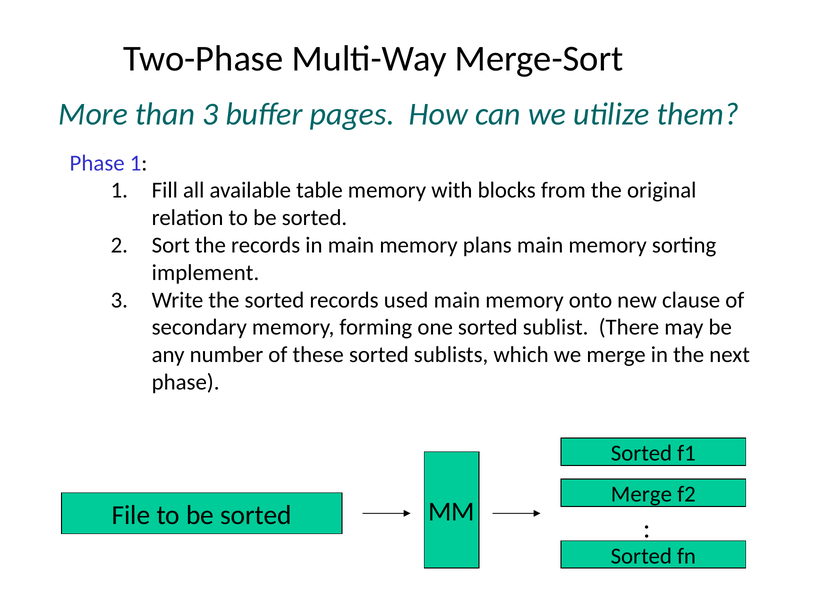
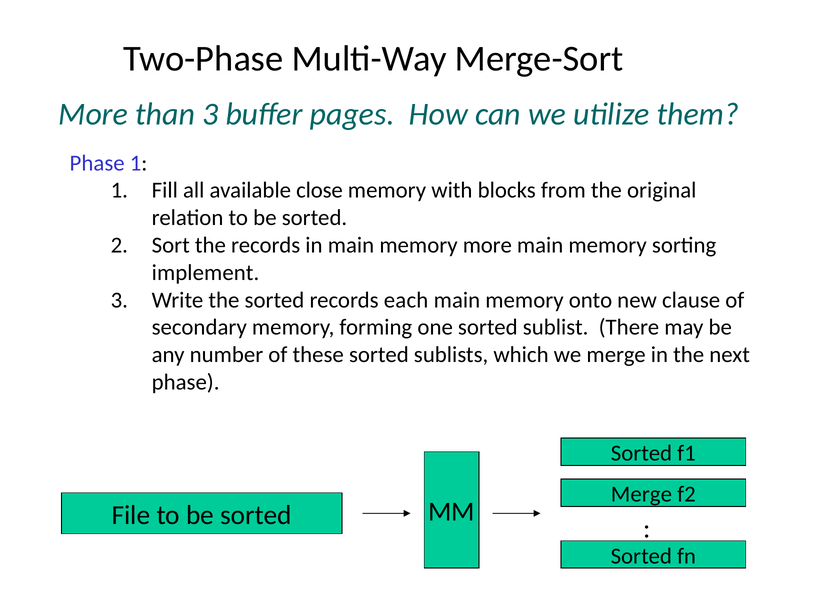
table: table -> close
memory plans: plans -> more
used: used -> each
